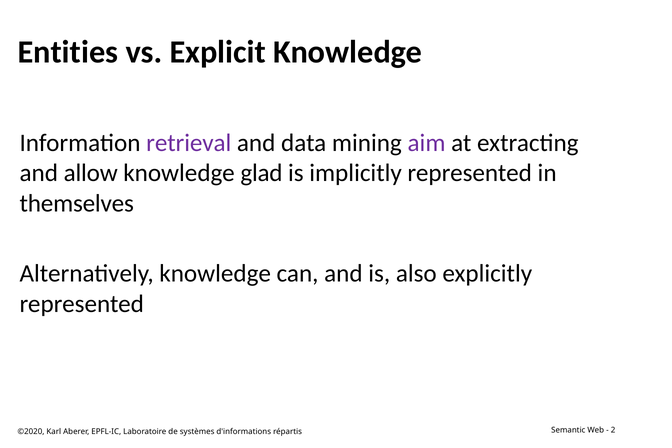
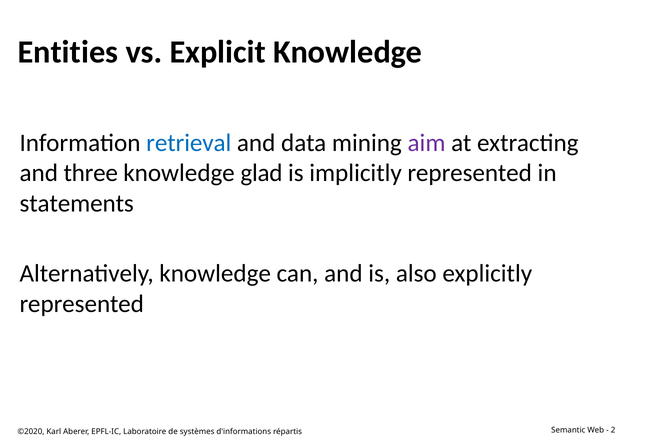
retrieval colour: purple -> blue
allow: allow -> three
themselves: themselves -> statements
